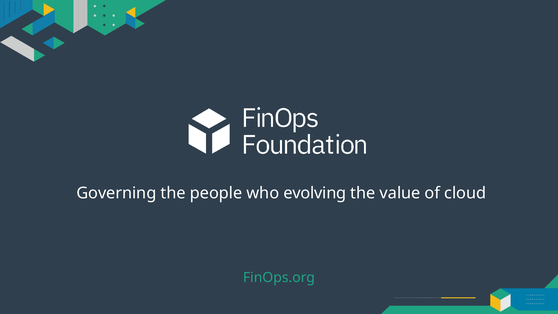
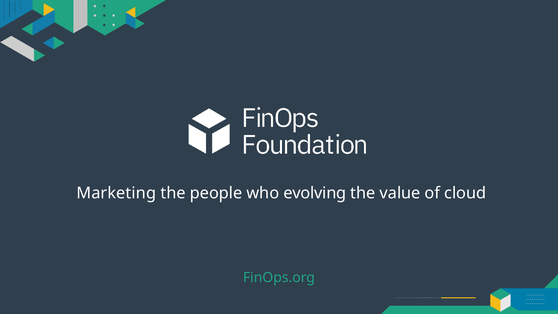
Governing: Governing -> Marketing
